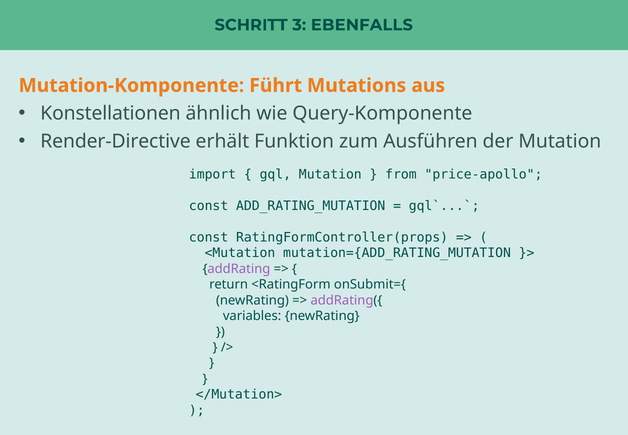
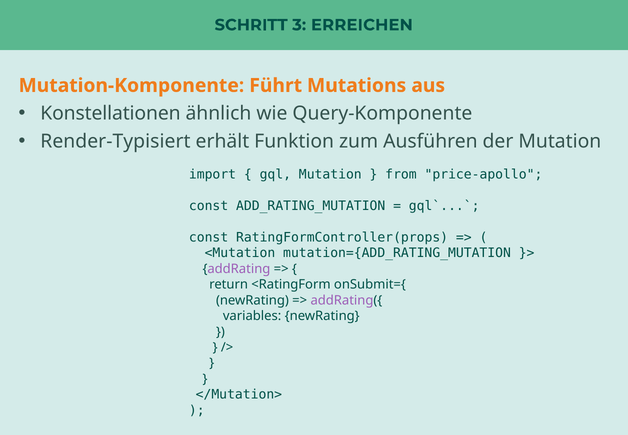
EBENFALLS: EBENFALLS -> ERREICHEN
Render-Directive: Render-Directive -> Render-Typisiert
